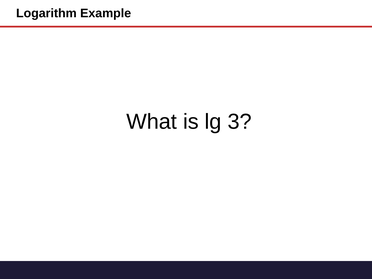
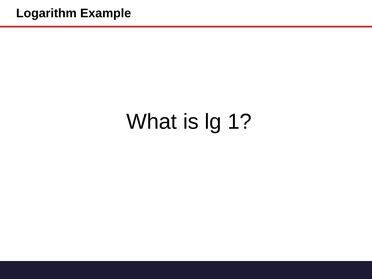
3: 3 -> 1
